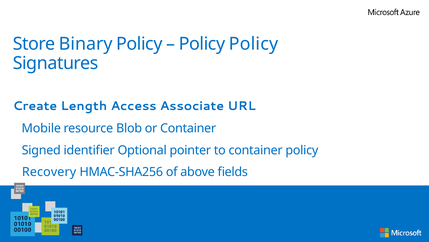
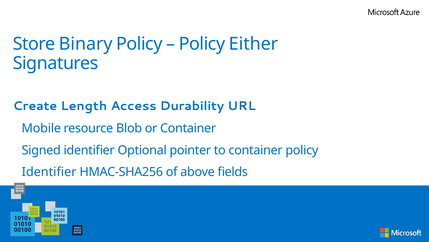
Policy Policy: Policy -> Either
Associate: Associate -> Durability
Recovery at (49, 172): Recovery -> Identifier
